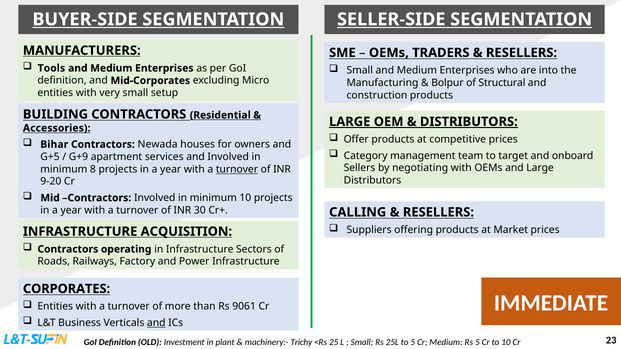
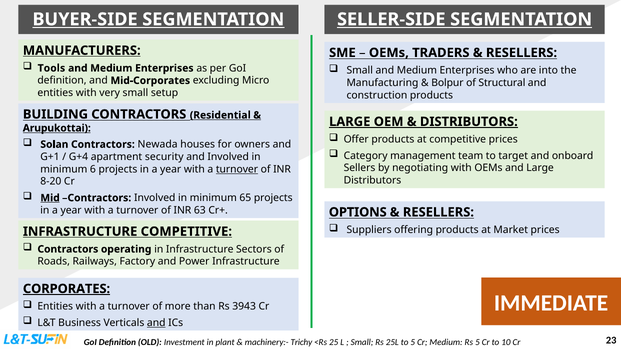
Accessories: Accessories -> Arupukottai
Bihar: Bihar -> Solan
G+5: G+5 -> G+1
G+9: G+9 -> G+4
services: services -> security
8: 8 -> 6
9-20: 9-20 -> 8-20
Mid underline: none -> present
minimum 10: 10 -> 65
30: 30 -> 63
CALLING: CALLING -> OPTIONS
INFRASTRUCTURE ACQUISITION: ACQUISITION -> COMPETITIVE
CORPORATES underline: none -> present
9061: 9061 -> 3943
